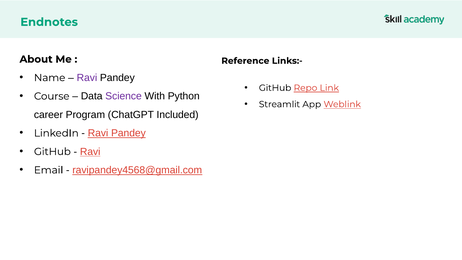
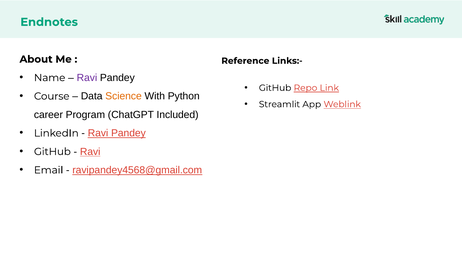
Science colour: purple -> orange
